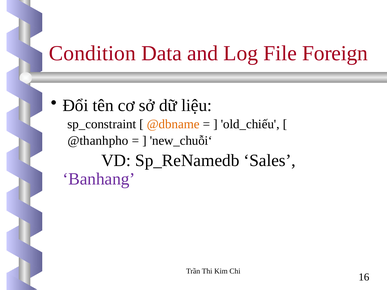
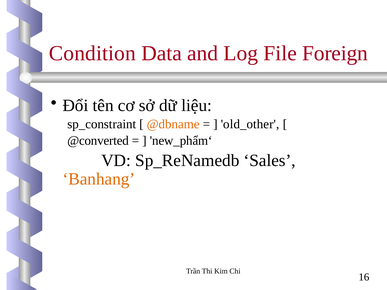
old_chiếu: old_chiếu -> old_other
@thanhpho: @thanhpho -> @converted
new_chuỗi‘: new_chuỗi‘ -> new_phẩm‘
Banhang colour: purple -> orange
